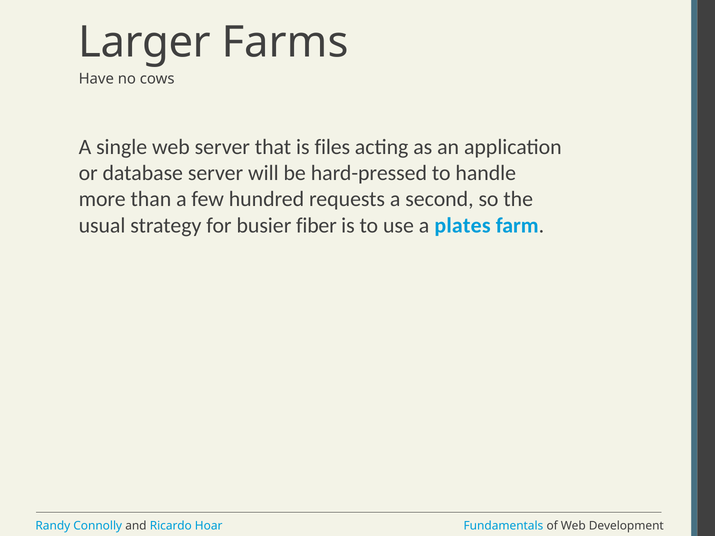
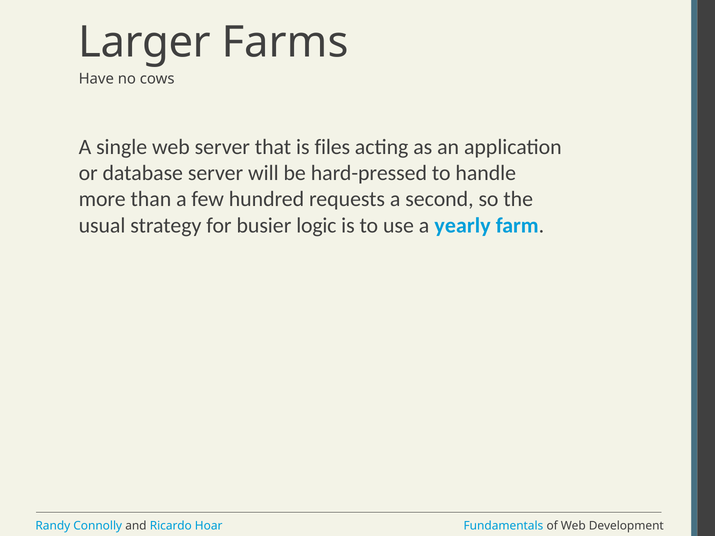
fiber: fiber -> logic
plates: plates -> yearly
